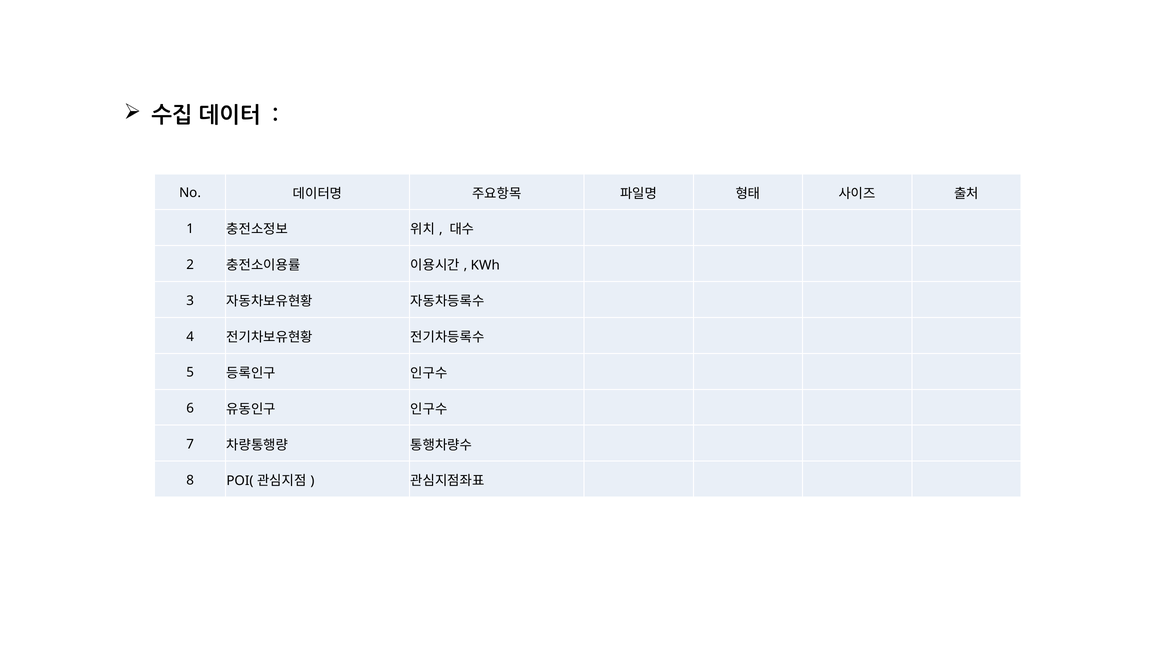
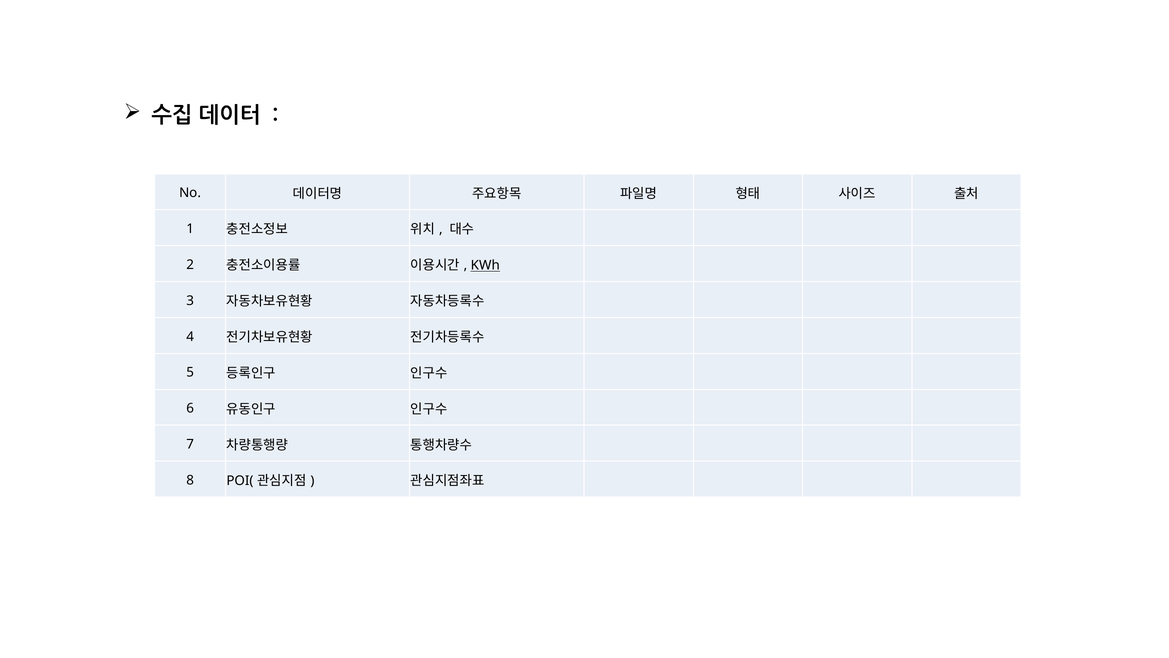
KWh underline: none -> present
